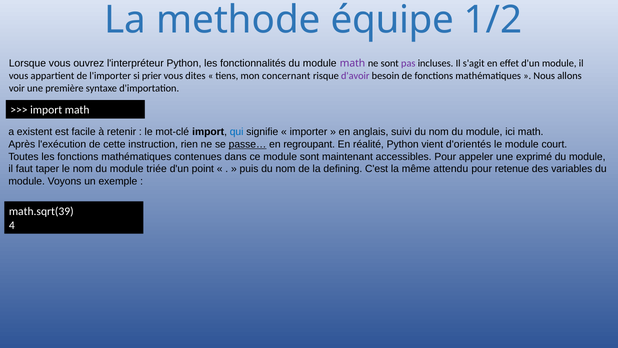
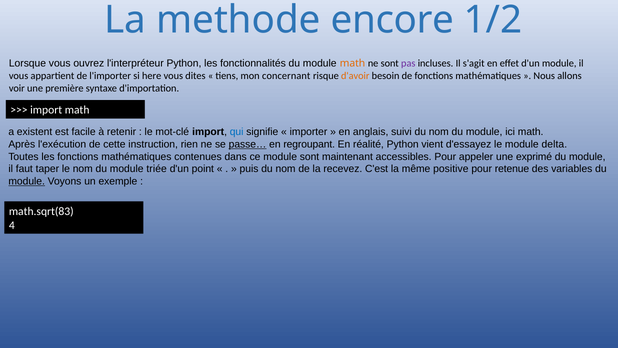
équipe: équipe -> encore
math at (353, 63) colour: purple -> orange
prier: prier -> here
d'avoir colour: purple -> orange
d'orientés: d'orientés -> d'essayez
court: court -> delta
defining: defining -> recevez
attendu: attendu -> positive
module at (27, 181) underline: none -> present
math.sqrt(39: math.sqrt(39 -> math.sqrt(83
